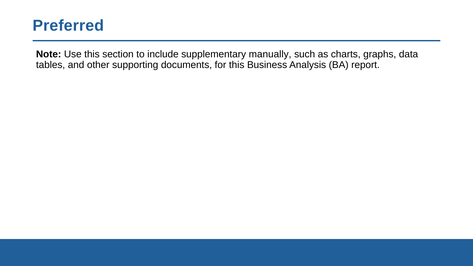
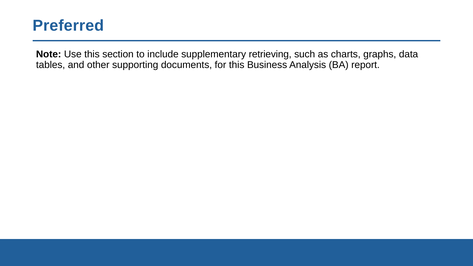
manually: manually -> retrieving
